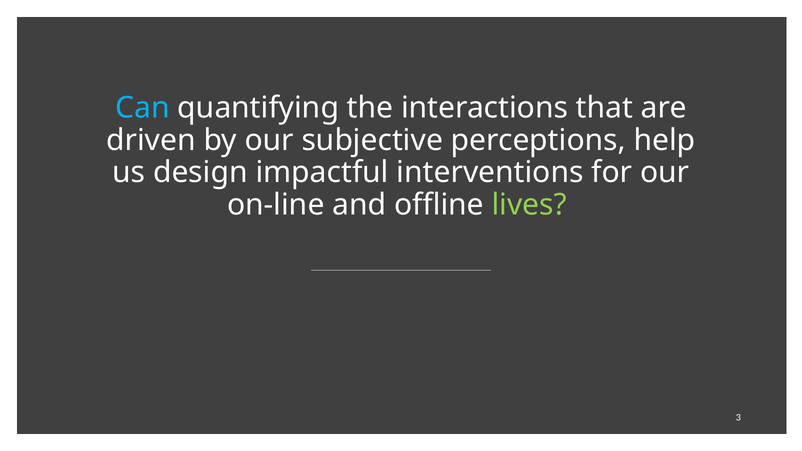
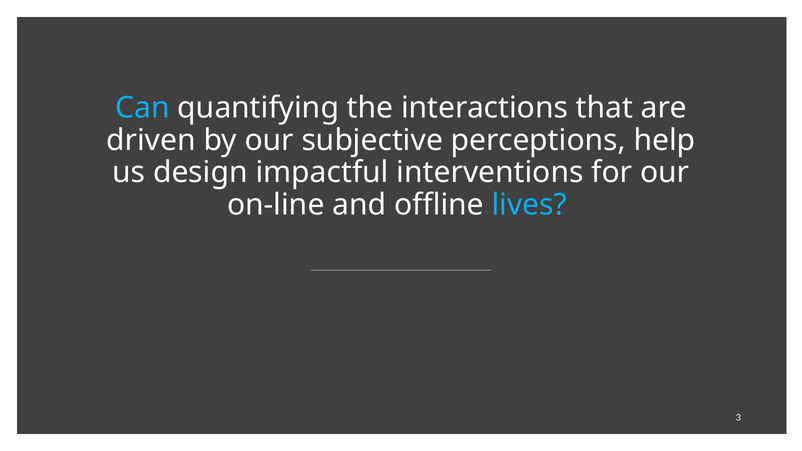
lives colour: light green -> light blue
